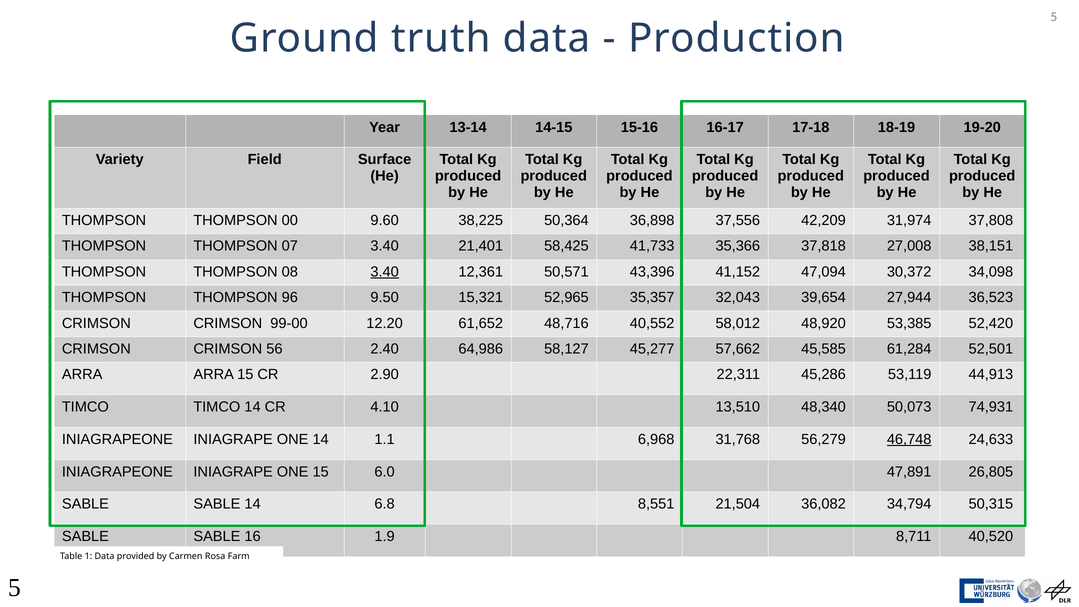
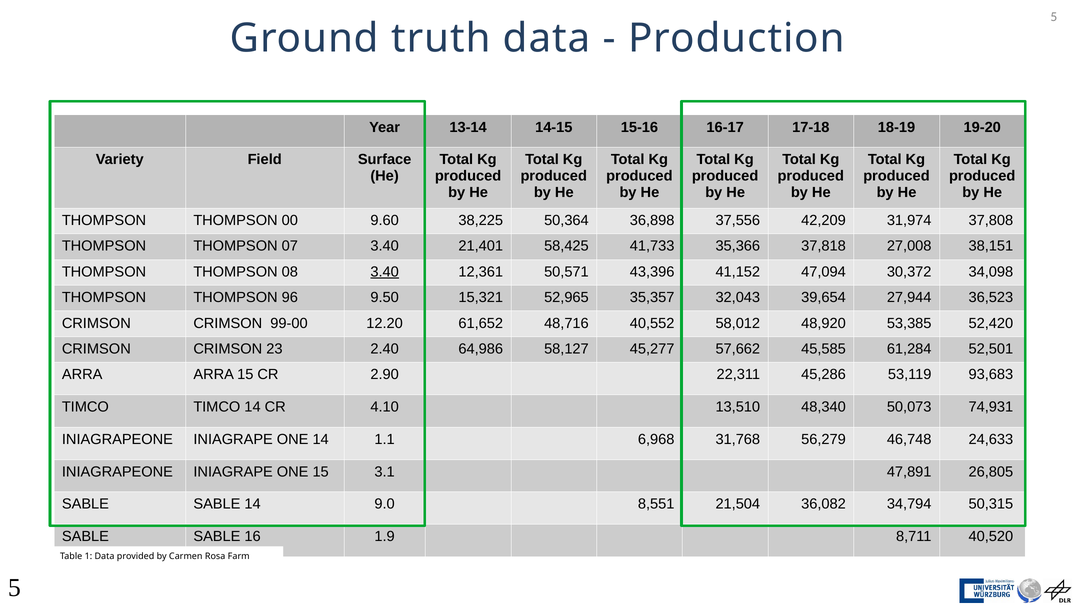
56: 56 -> 23
44,913: 44,913 -> 93,683
46,748 underline: present -> none
6.0: 6.0 -> 3.1
6.8: 6.8 -> 9.0
